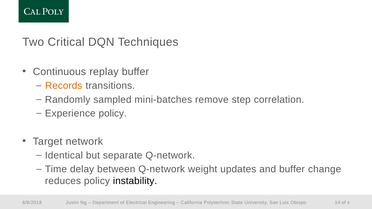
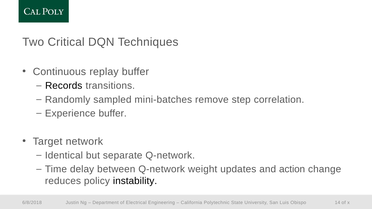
Records colour: orange -> black
Experience policy: policy -> buffer
and buffer: buffer -> action
